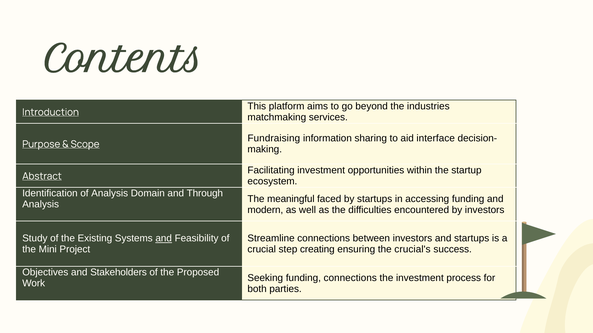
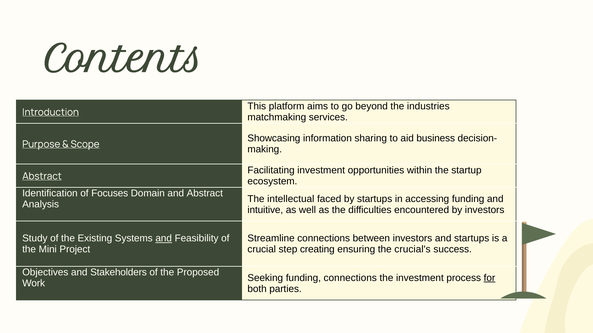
Fundraising: Fundraising -> Showcasing
interface: interface -> business
of Analysis: Analysis -> Focuses
and Through: Through -> Abstract
meaningful: meaningful -> intellectual
modern: modern -> intuitive
for underline: none -> present
